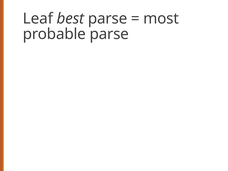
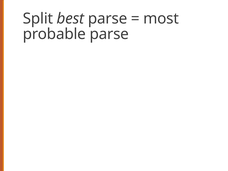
Leaf: Leaf -> Split
